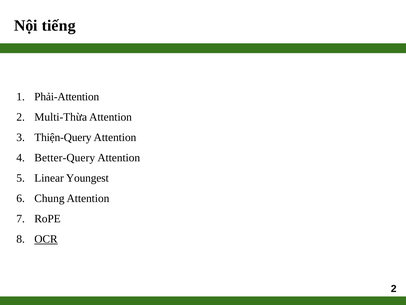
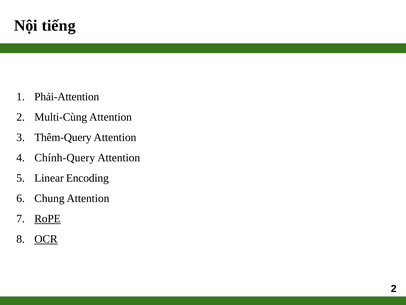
Multi-Thừa: Multi-Thừa -> Multi-Cùng
Thiện-Query: Thiện-Query -> Thêm-Query
Better-Query: Better-Query -> Chính-Query
Youngest: Youngest -> Encoding
RoPE underline: none -> present
